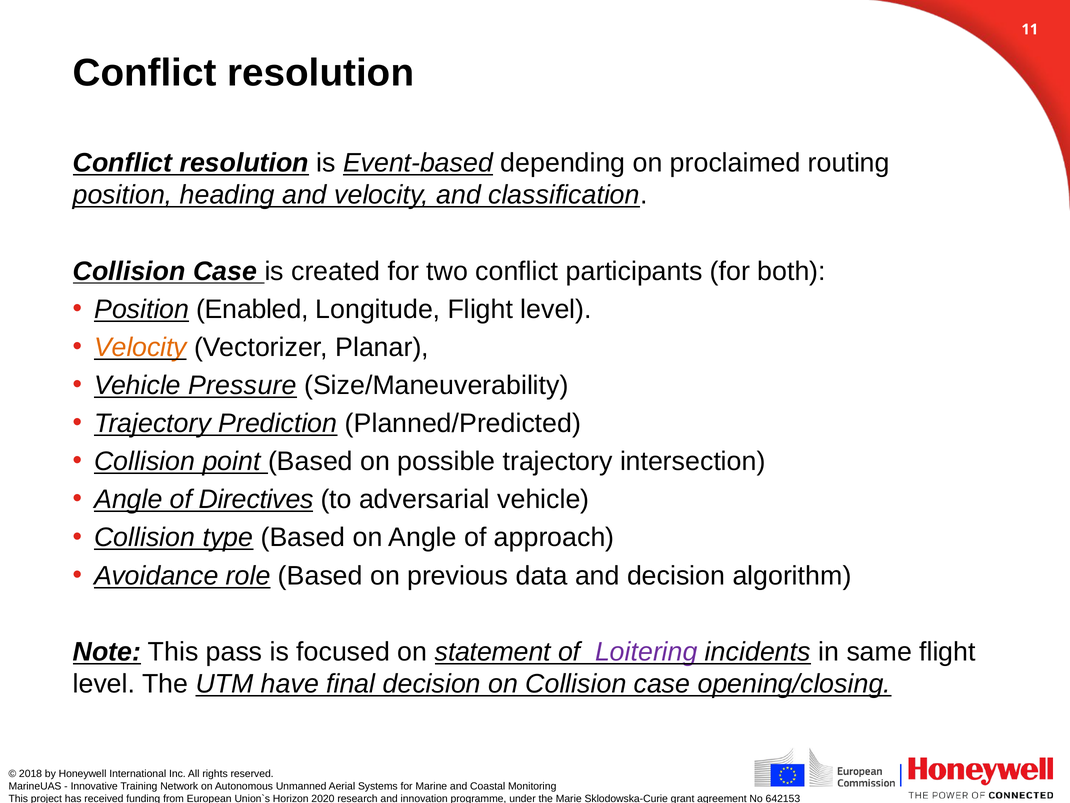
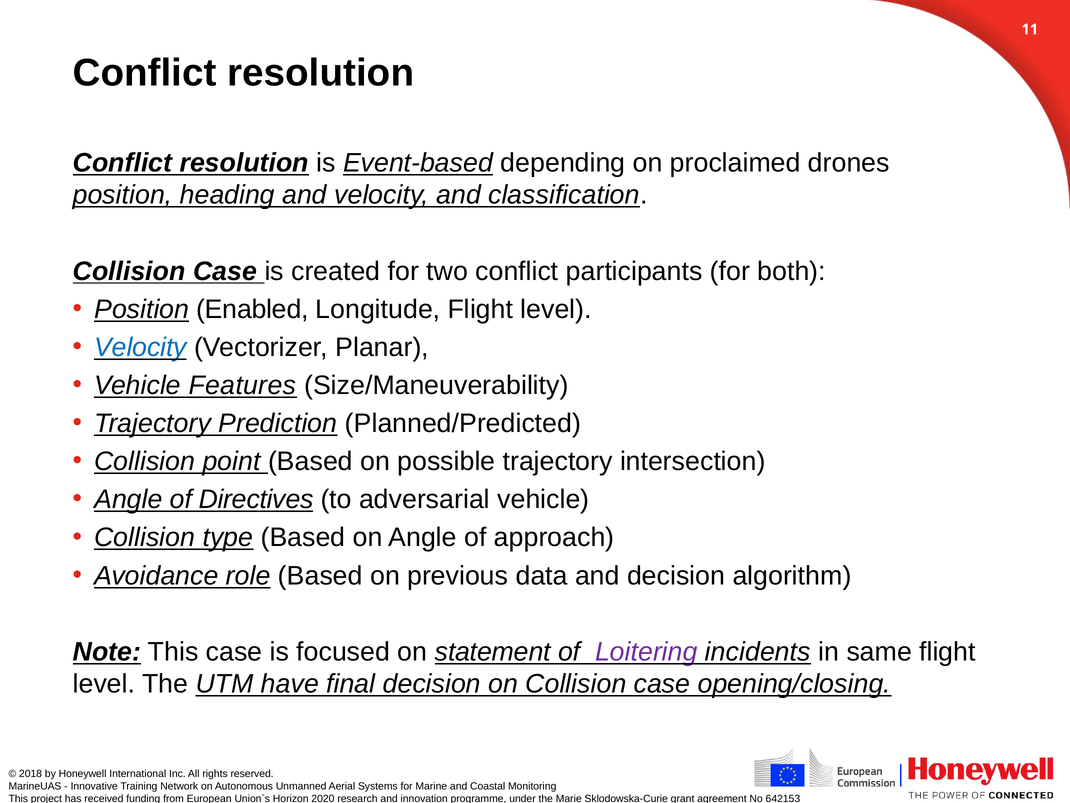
routing: routing -> drones
Velocity at (141, 347) colour: orange -> blue
Pressure: Pressure -> Features
This pass: pass -> case
